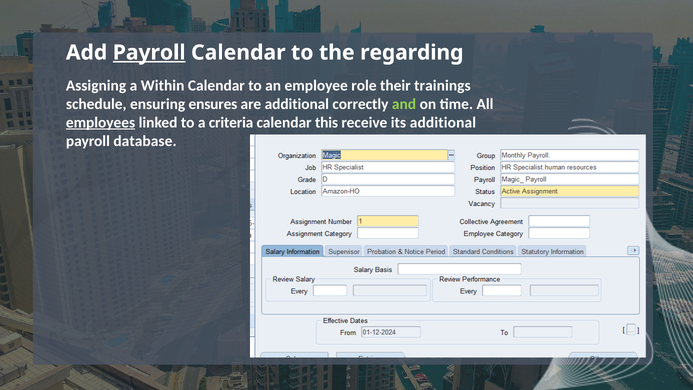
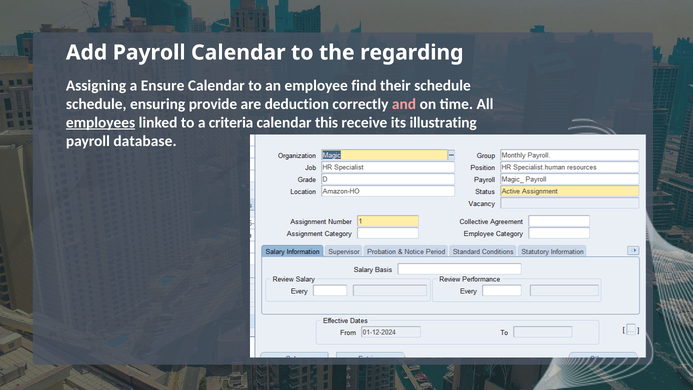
Payroll at (149, 53) underline: present -> none
Within: Within -> Ensure
role: role -> find
their trainings: trainings -> schedule
ensures: ensures -> provide
are additional: additional -> deduction
and colour: light green -> pink
its additional: additional -> illustrating
